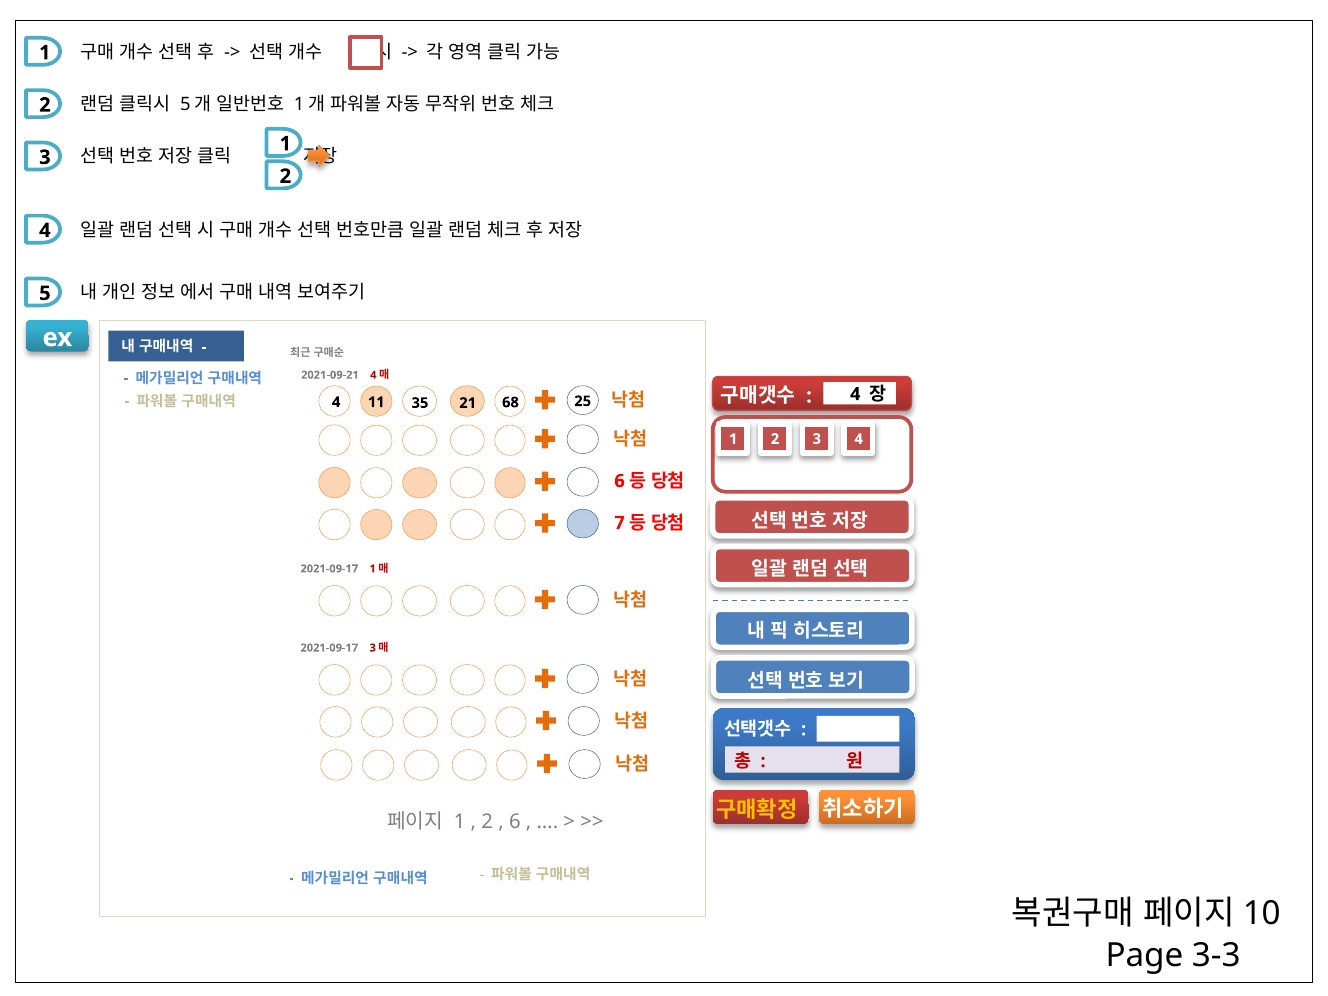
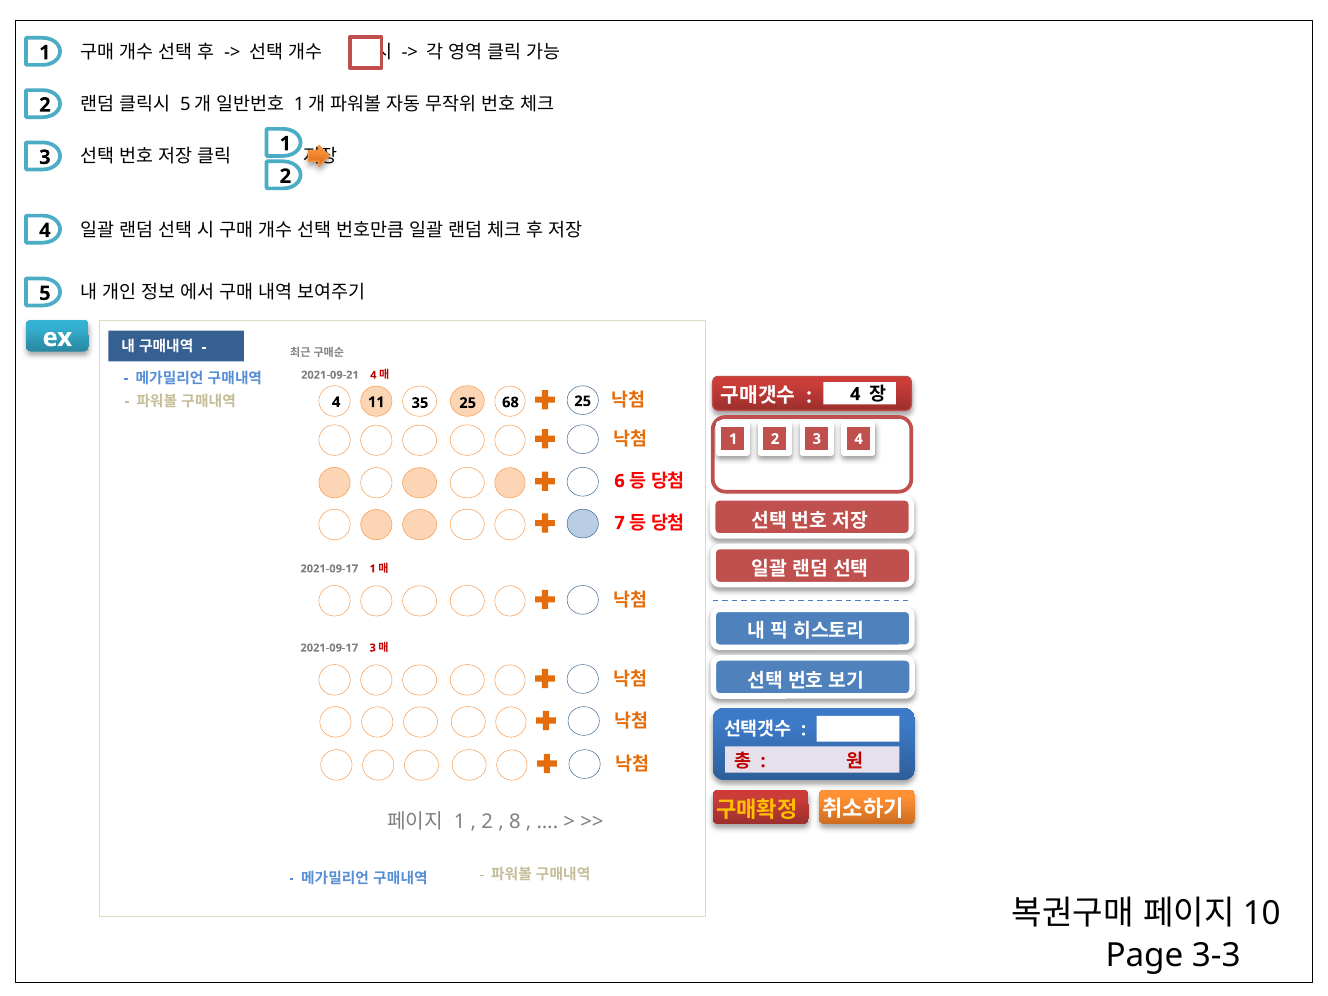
35 21: 21 -> 25
6 at (515, 821): 6 -> 8
